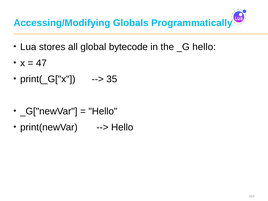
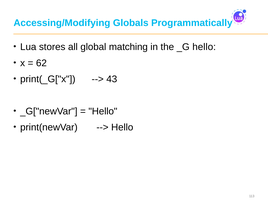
bytecode: bytecode -> matching
47: 47 -> 62
35: 35 -> 43
